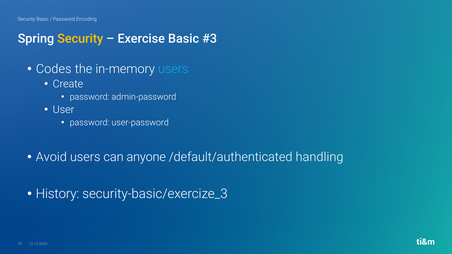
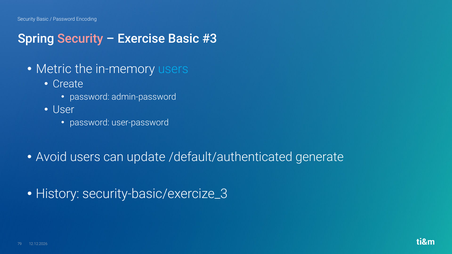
Security at (80, 39) colour: yellow -> pink
Codes: Codes -> Metric
anyone: anyone -> update
handling: handling -> generate
